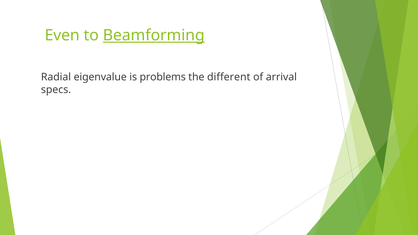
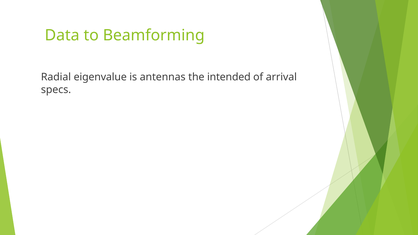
Even: Even -> Data
Beamforming underline: present -> none
problems: problems -> antennas
different: different -> intended
